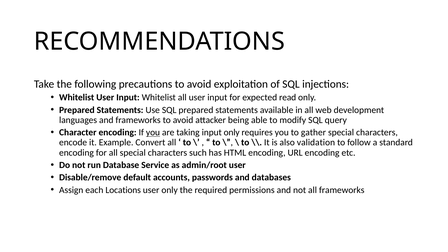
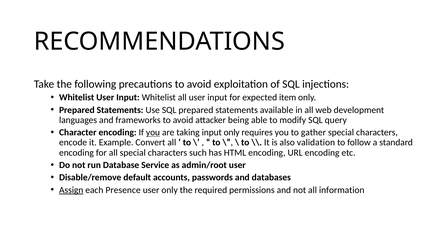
read: read -> item
Assign underline: none -> present
Locations: Locations -> Presence
all frameworks: frameworks -> information
